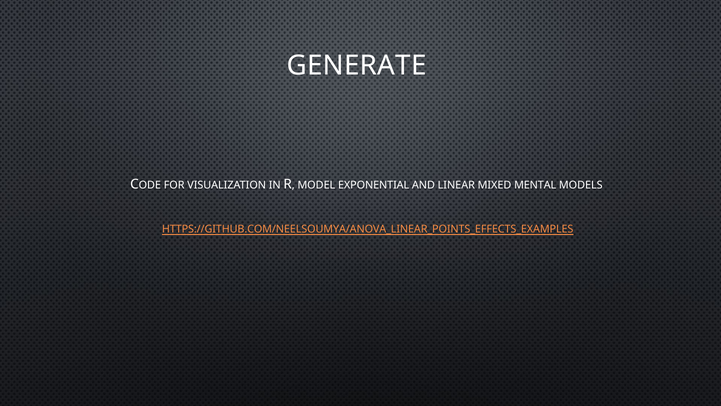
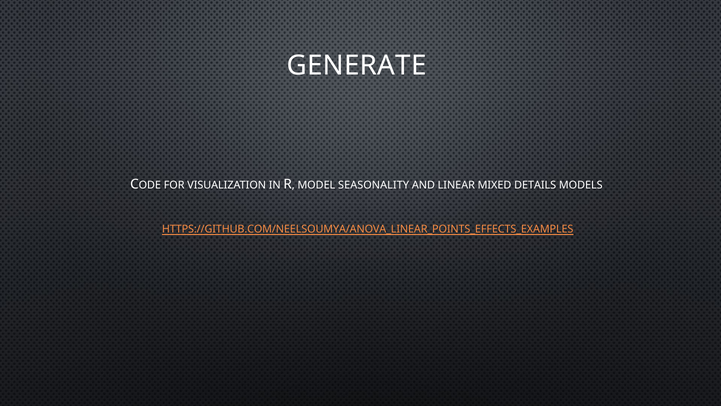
EXPONENTIAL: EXPONENTIAL -> SEASONALITY
MENTAL: MENTAL -> DETAILS
